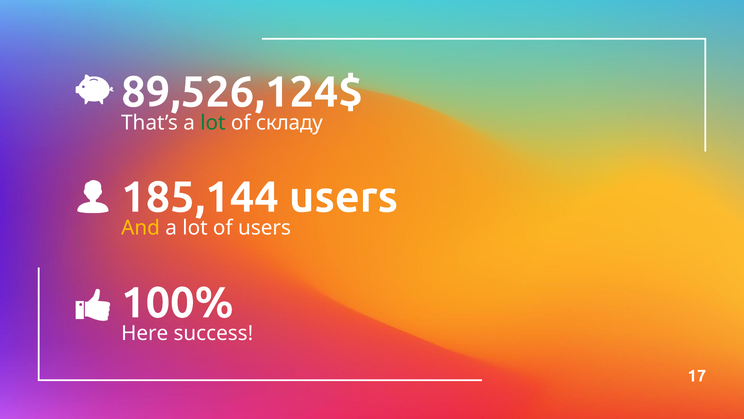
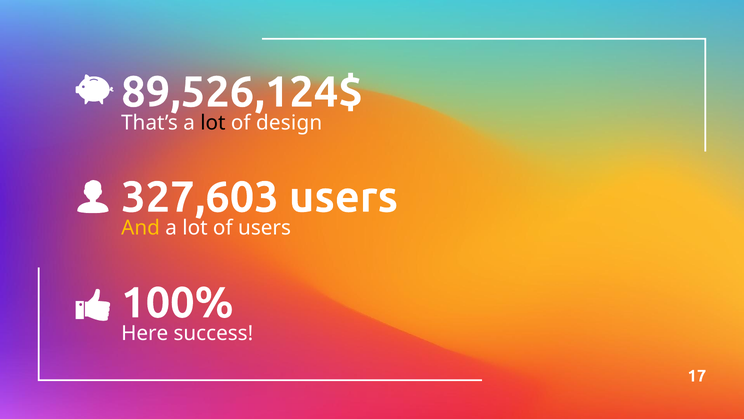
lot at (213, 123) colour: green -> black
складу: складу -> design
185,144: 185,144 -> 327,603
